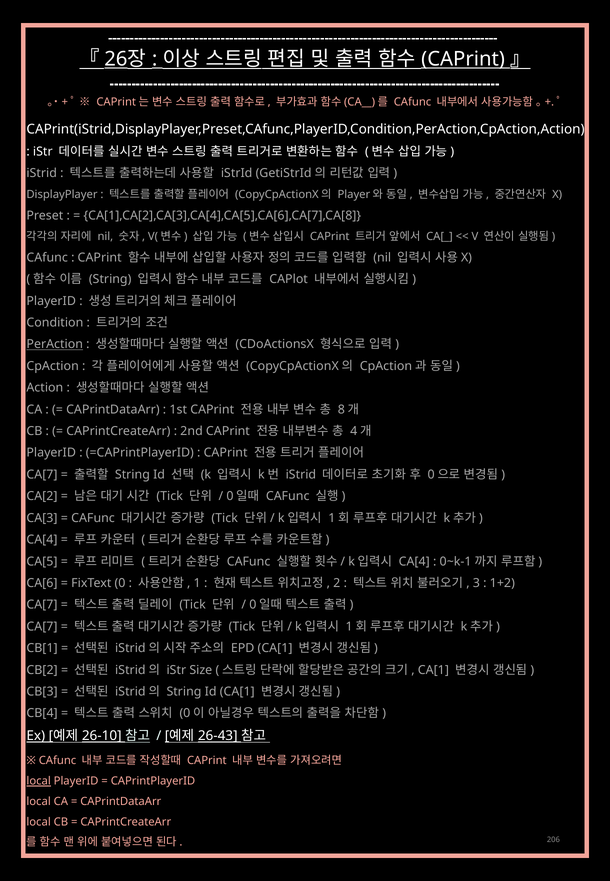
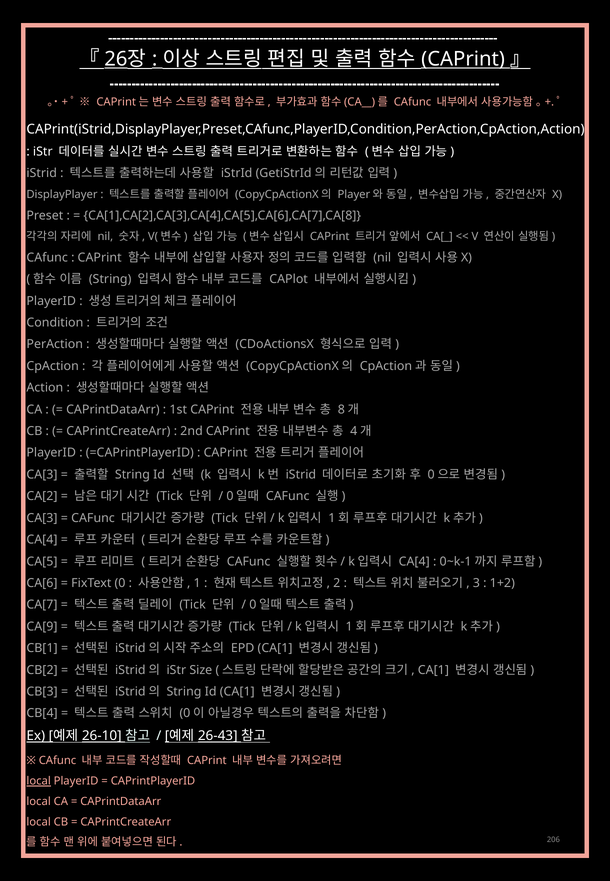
PerAction underline: present -> none
CA[7 at (42, 475): CA[7 -> CA[3
CA[7 at (42, 627): CA[7 -> CA[9
